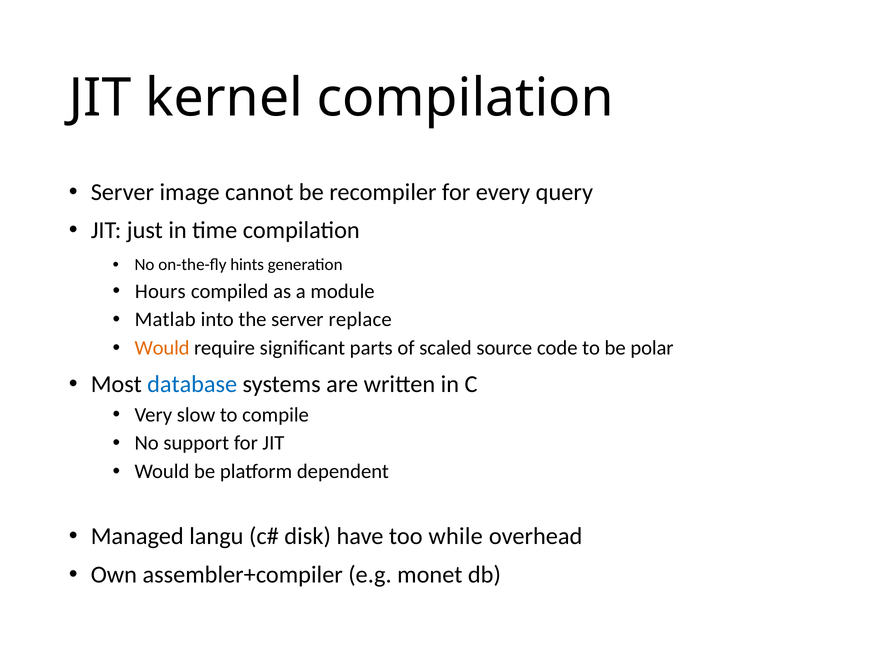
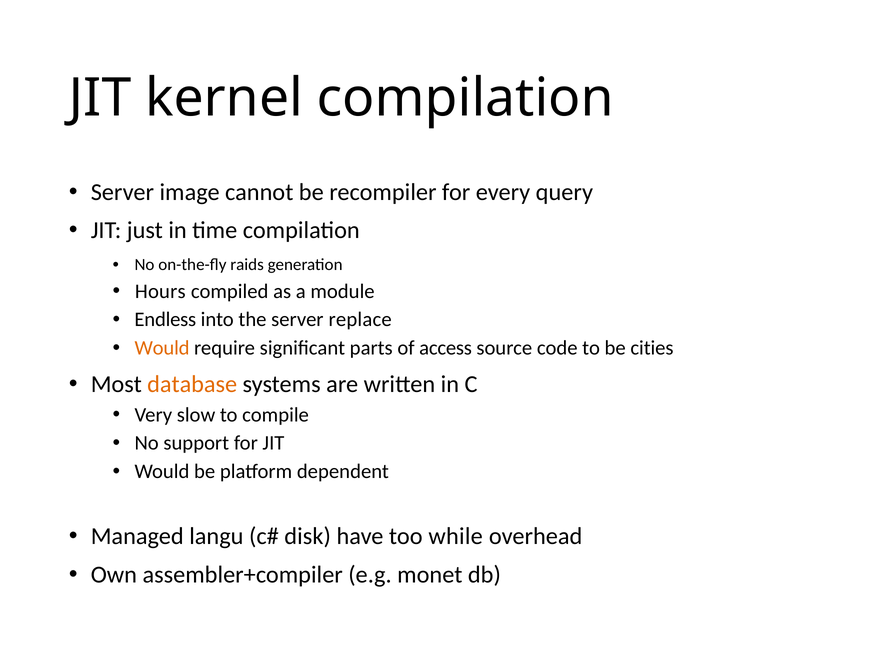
hints: hints -> raids
Matlab: Matlab -> Endless
scaled: scaled -> access
polar: polar -> cities
database colour: blue -> orange
